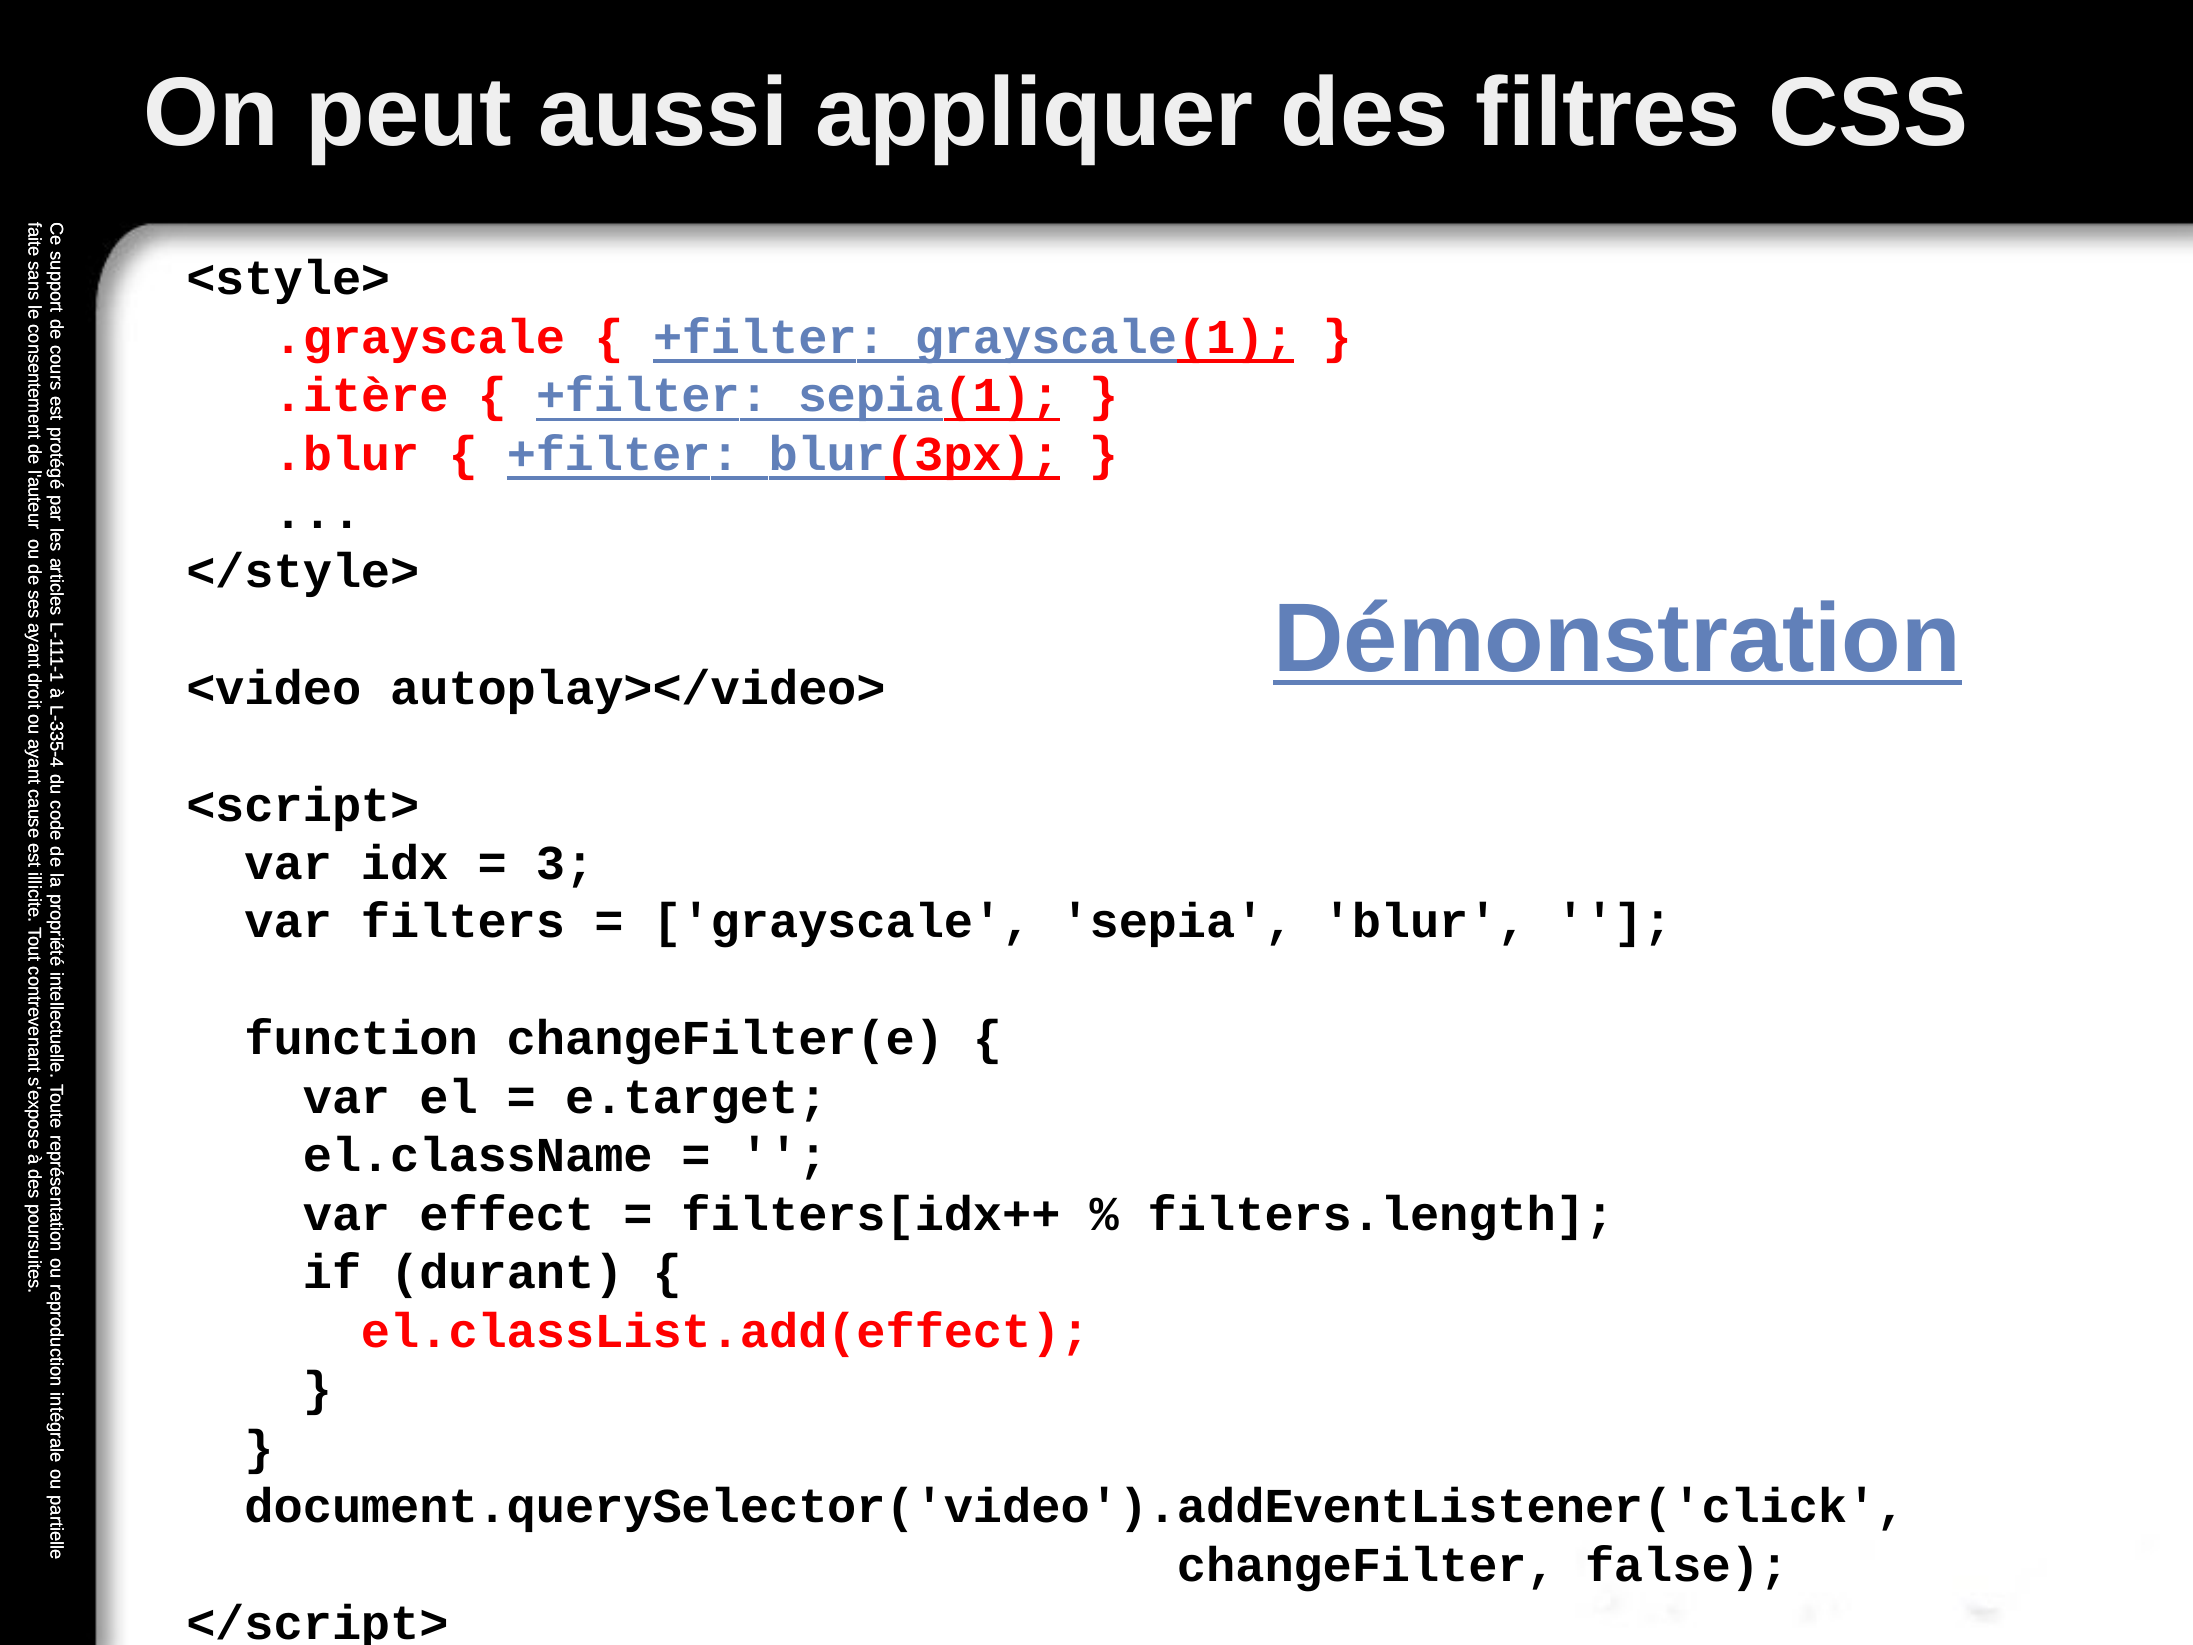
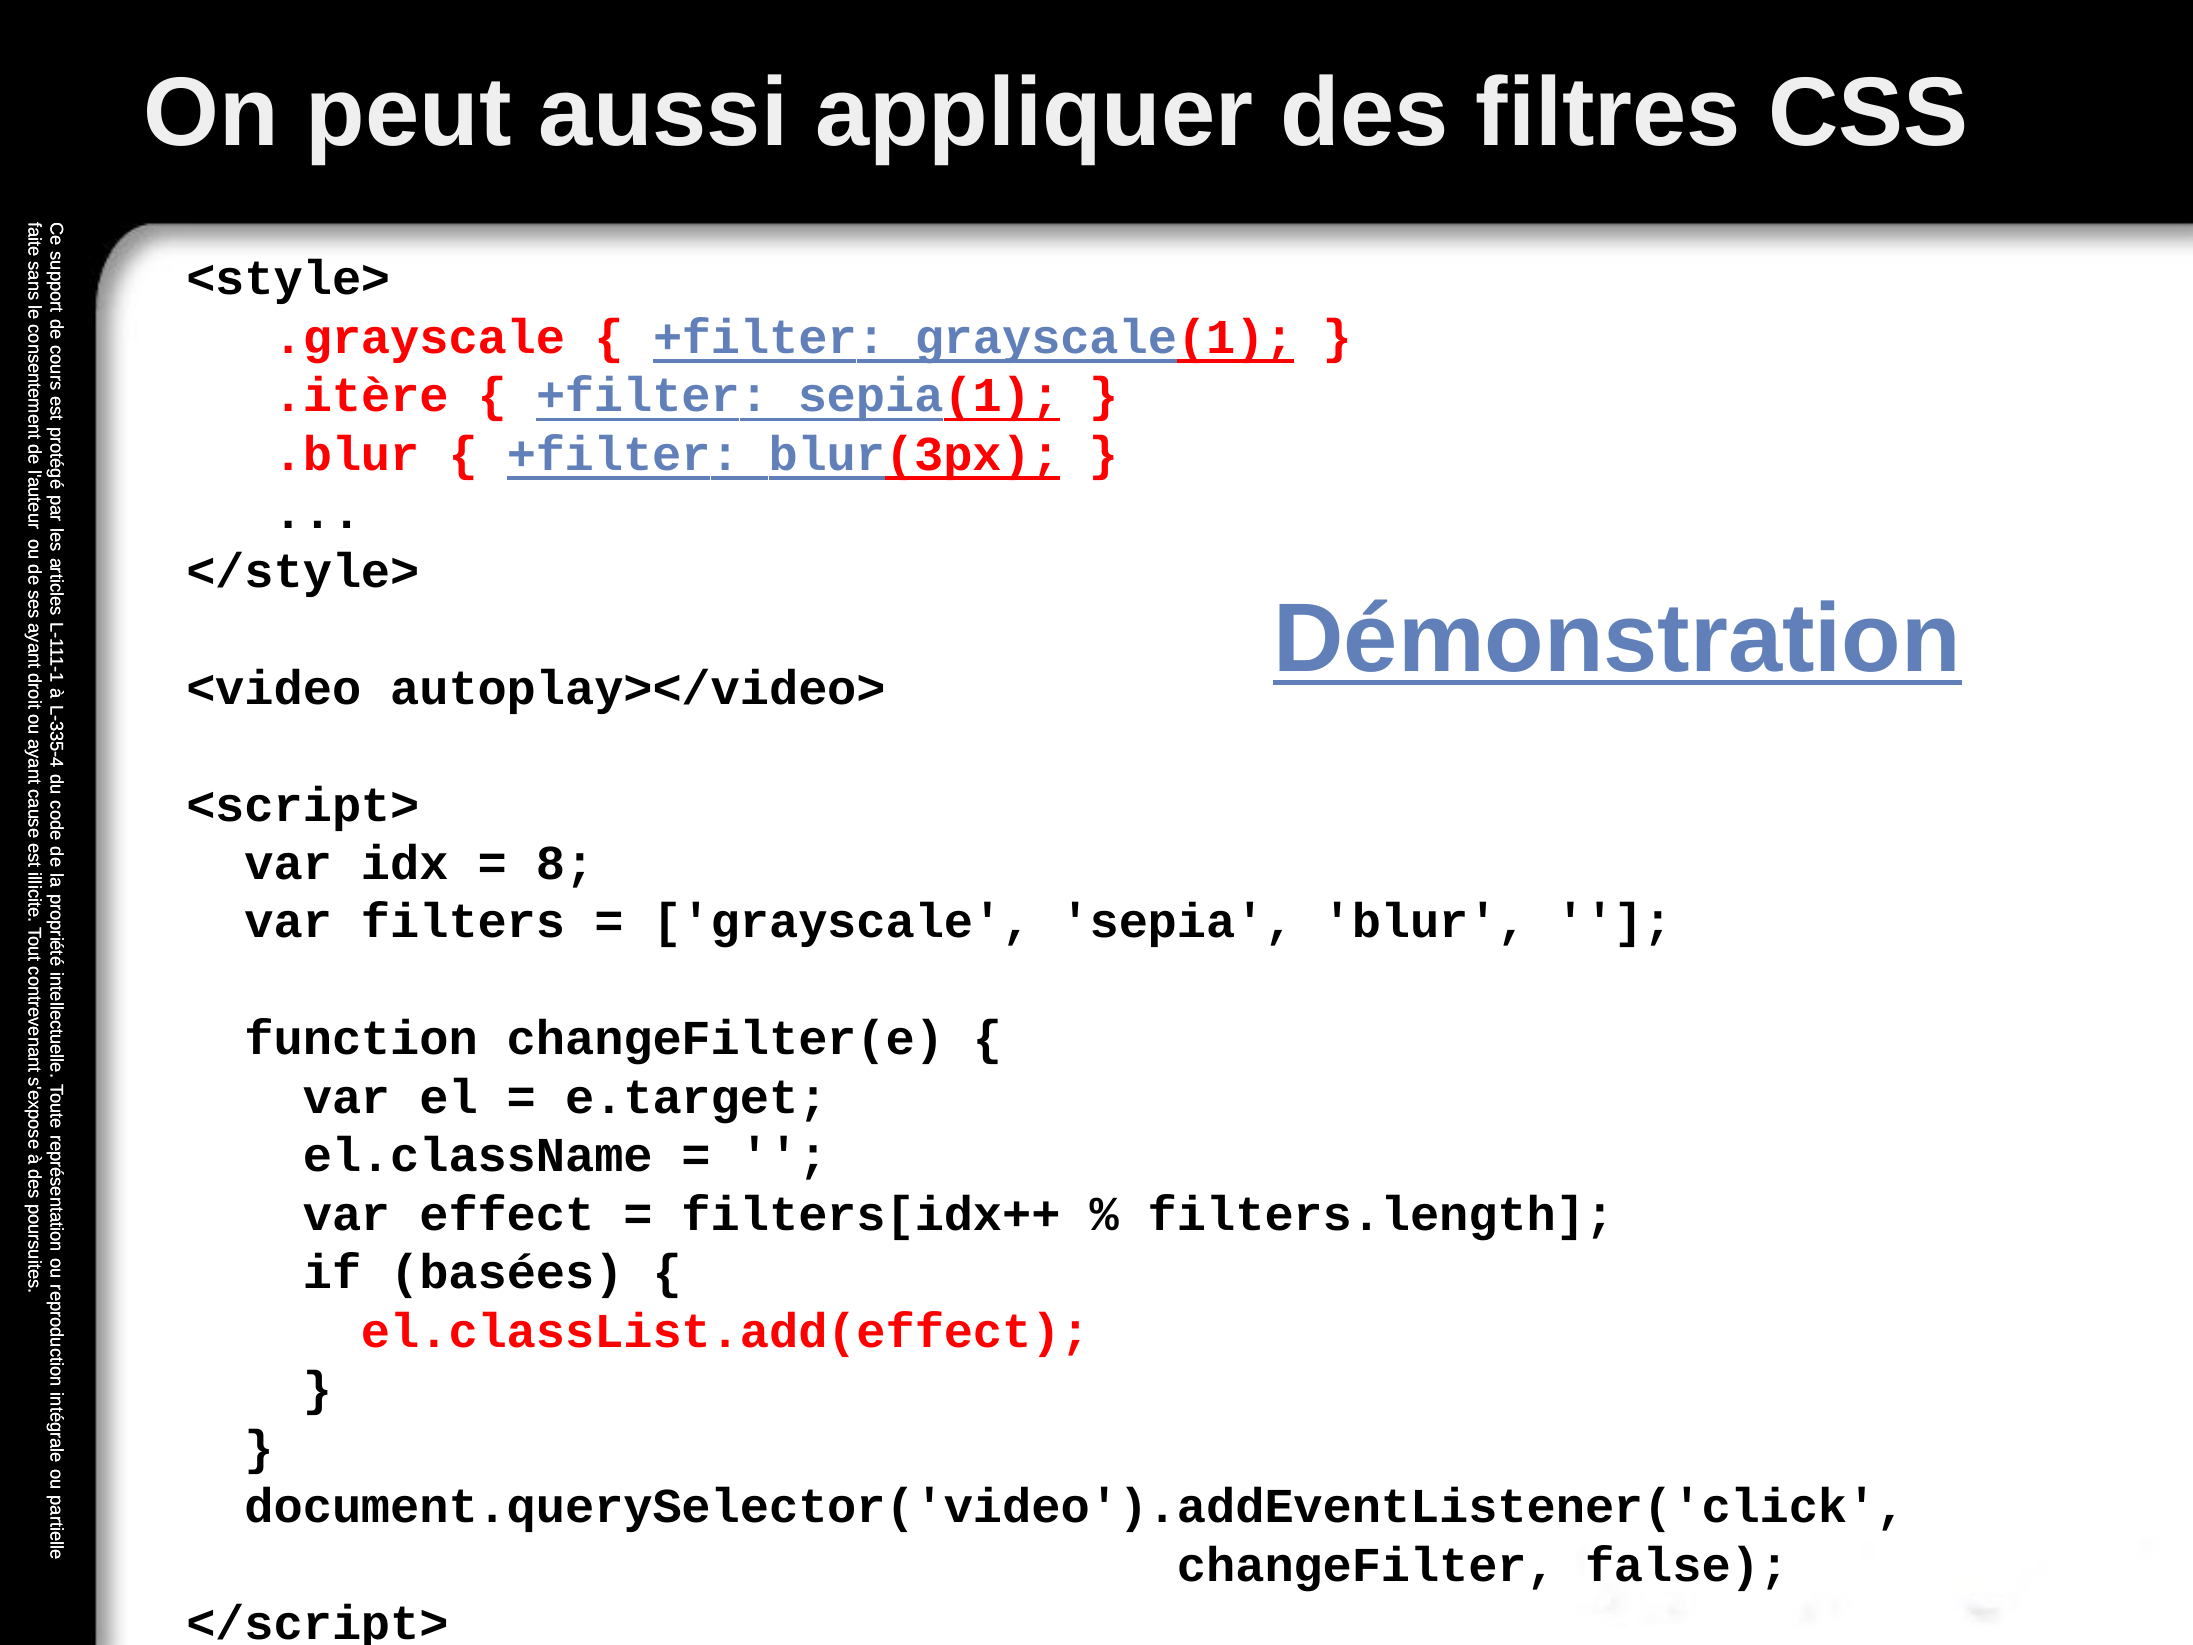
3 at (565, 863): 3 -> 8
durant: durant -> basées
